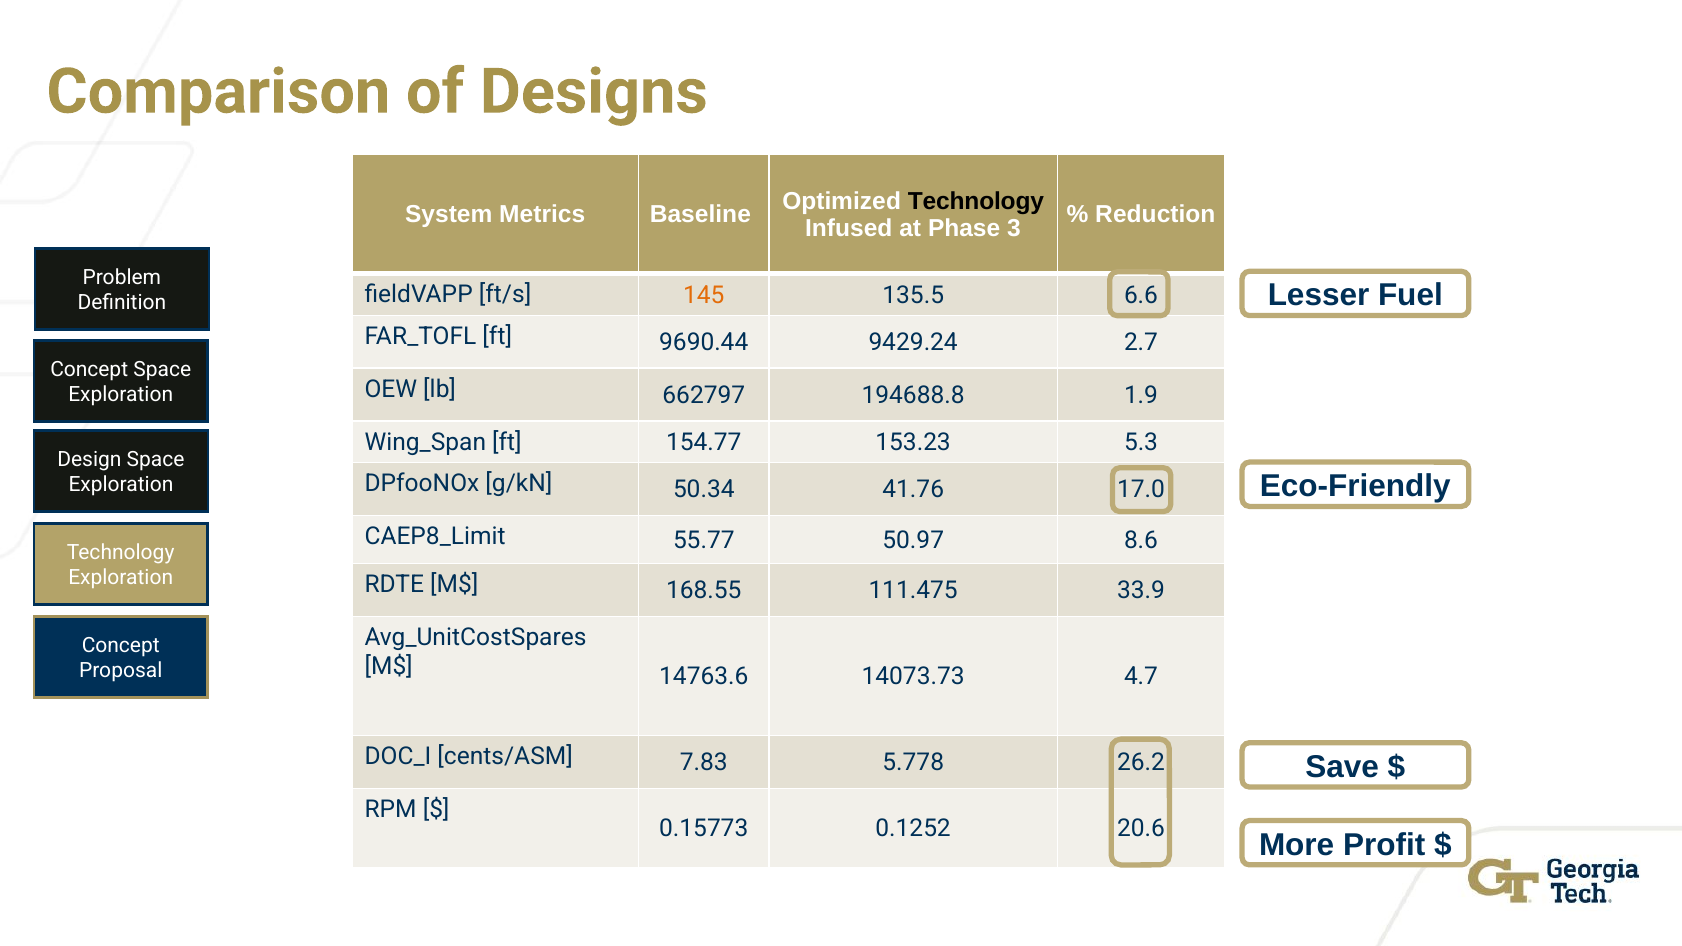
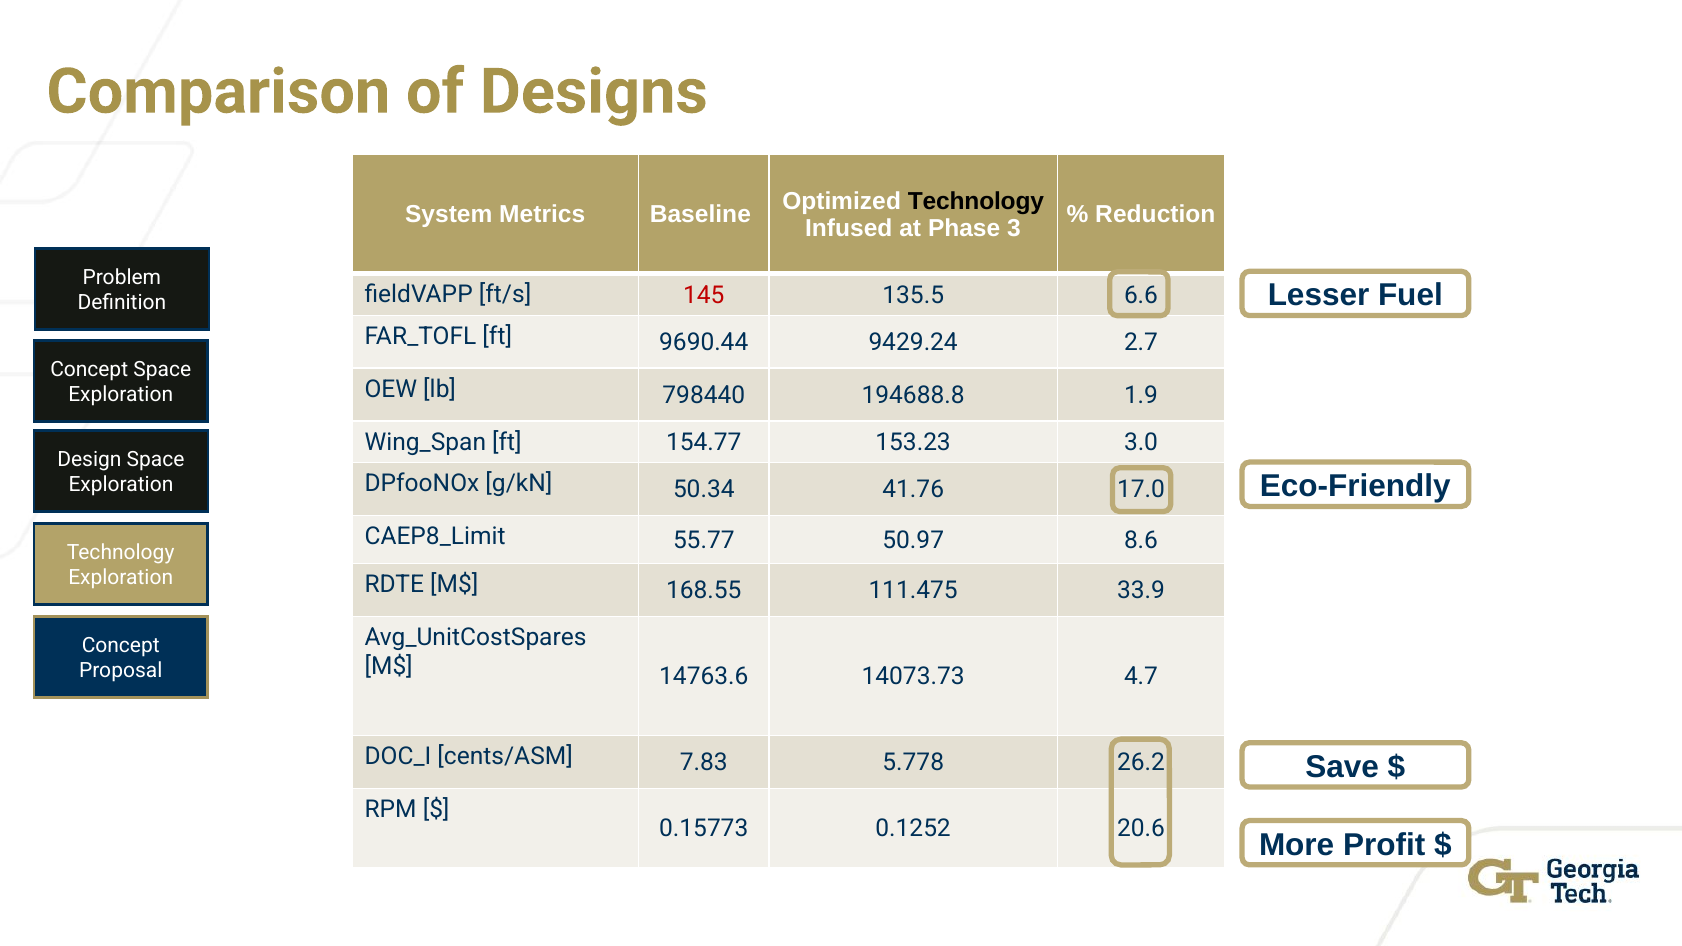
145 colour: orange -> red
662797: 662797 -> 798440
5.3: 5.3 -> 3.0
